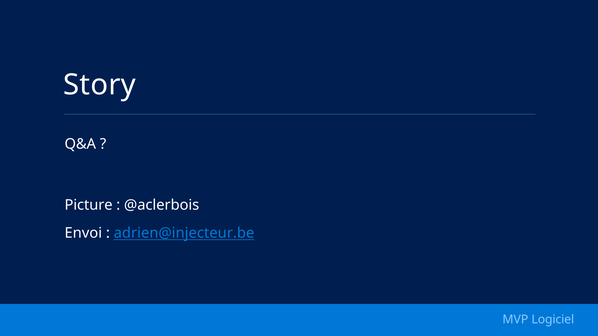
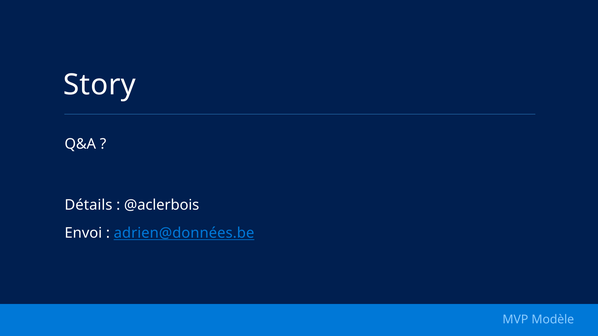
Picture: Picture -> Détails
adrien@injecteur.be: adrien@injecteur.be -> adrien@données.be
Logiciel: Logiciel -> Modèle
